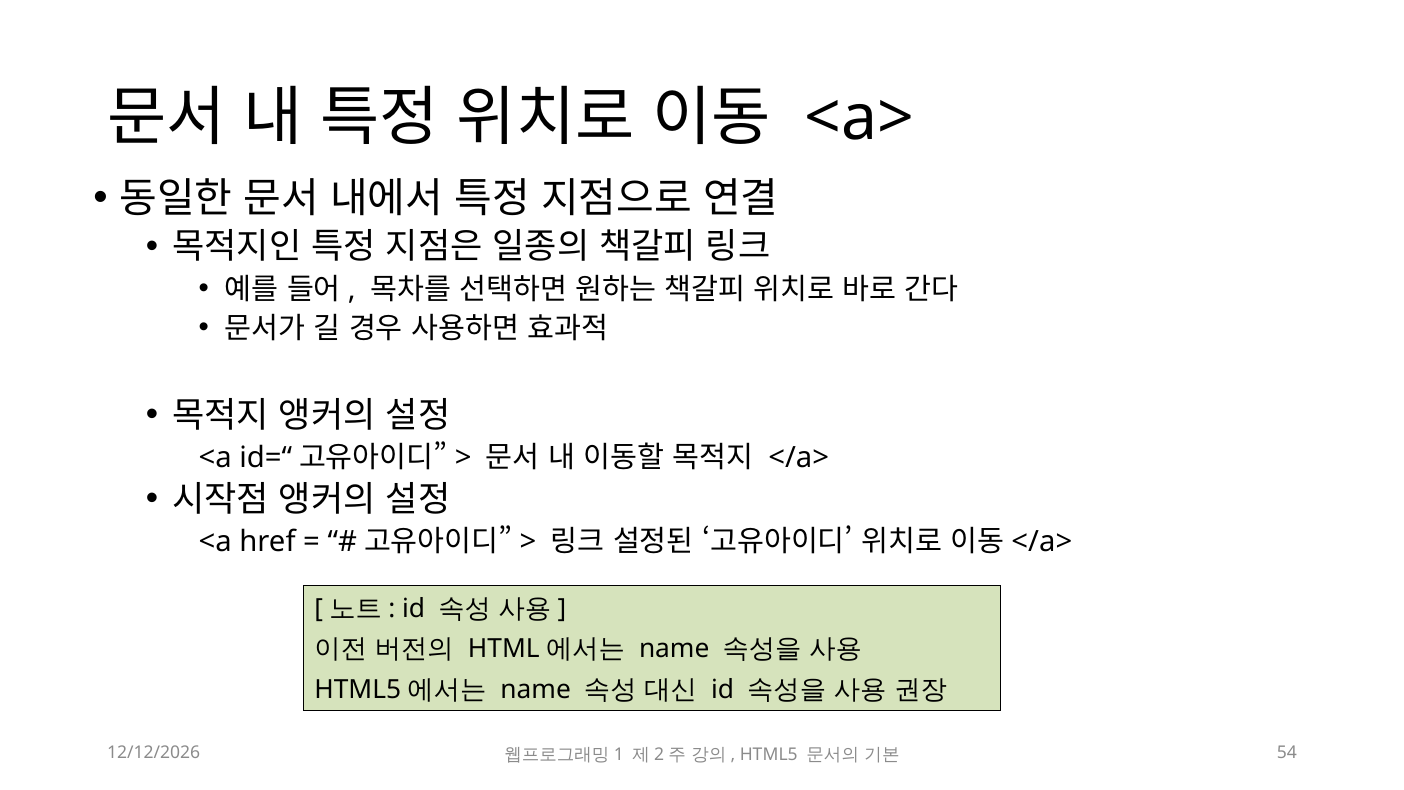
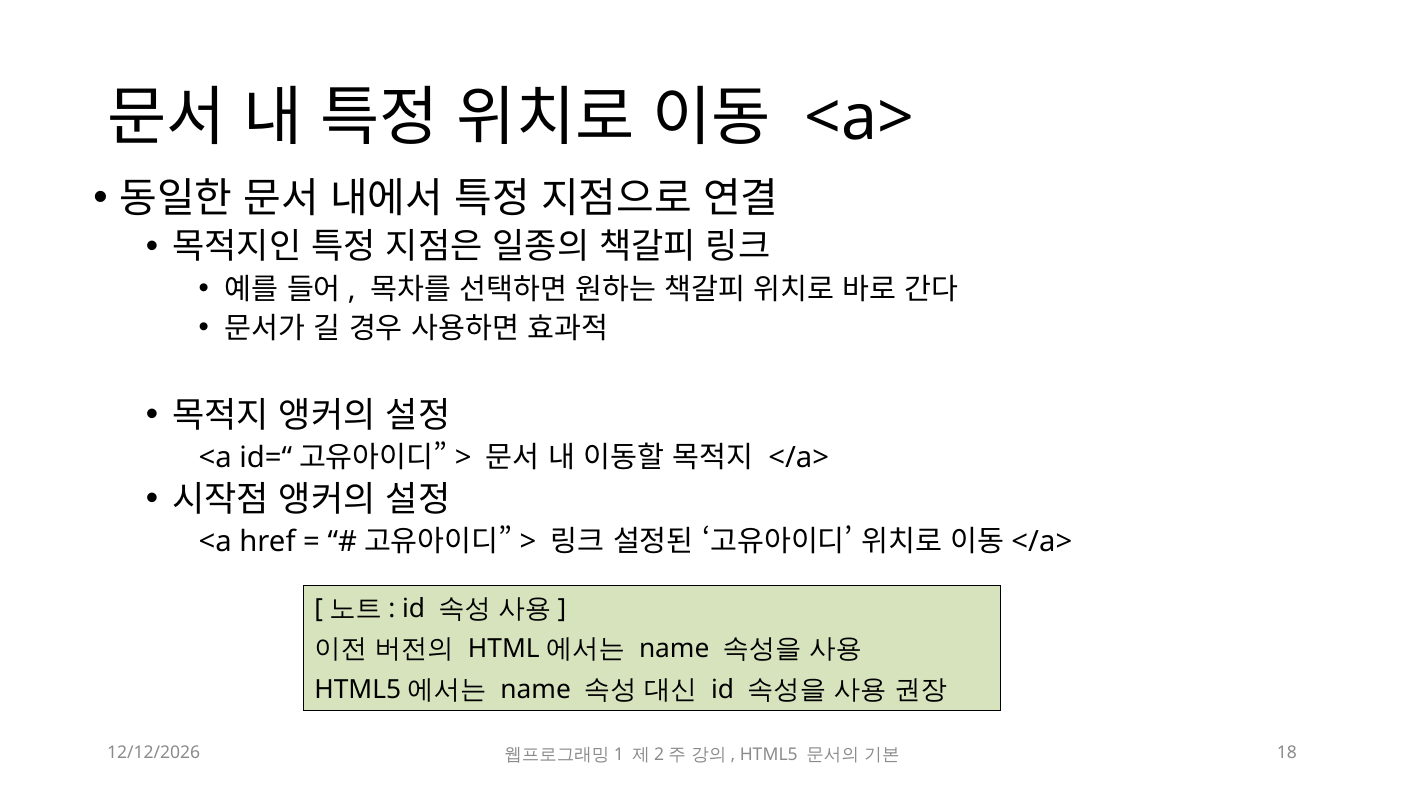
54: 54 -> 18
